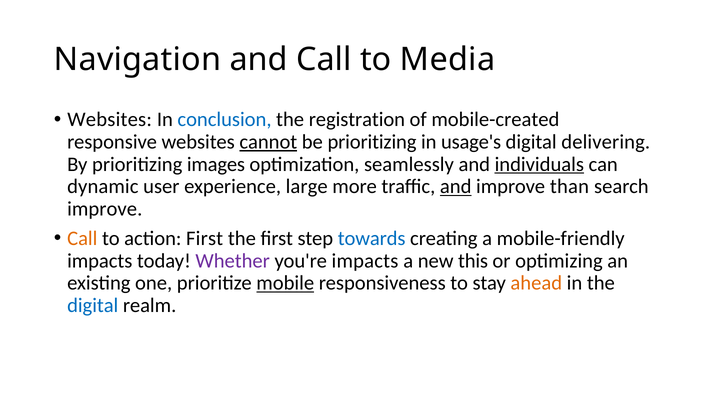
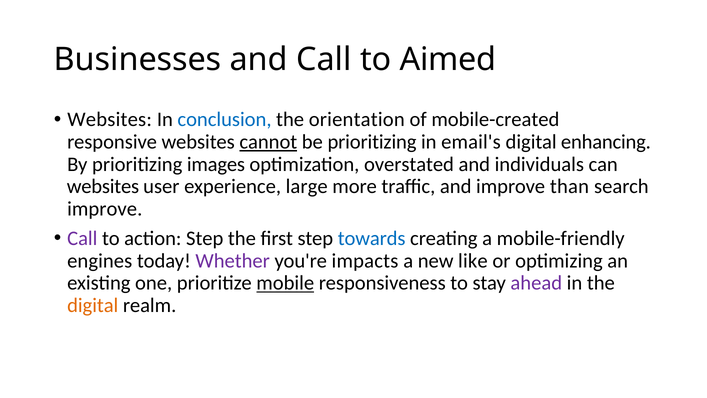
Navigation: Navigation -> Businesses
Media: Media -> Aimed
registration: registration -> orientation
usage's: usage's -> email's
delivering: delivering -> enhancing
seamlessly: seamlessly -> overstated
individuals underline: present -> none
dynamic at (103, 186): dynamic -> websites
and at (456, 186) underline: present -> none
Call at (82, 238) colour: orange -> purple
action First: First -> Step
impacts at (100, 261): impacts -> engines
this: this -> like
ahead colour: orange -> purple
digital at (93, 305) colour: blue -> orange
